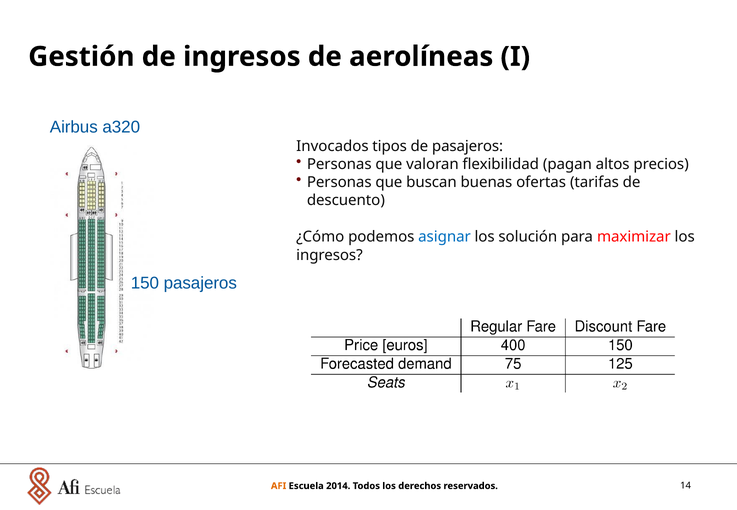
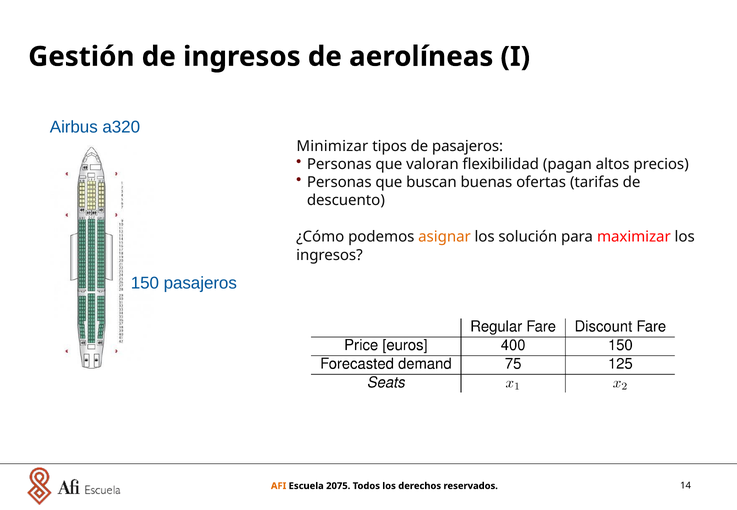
Invocados: Invocados -> Minimizar
asignar colour: blue -> orange
2014: 2014 -> 2075
